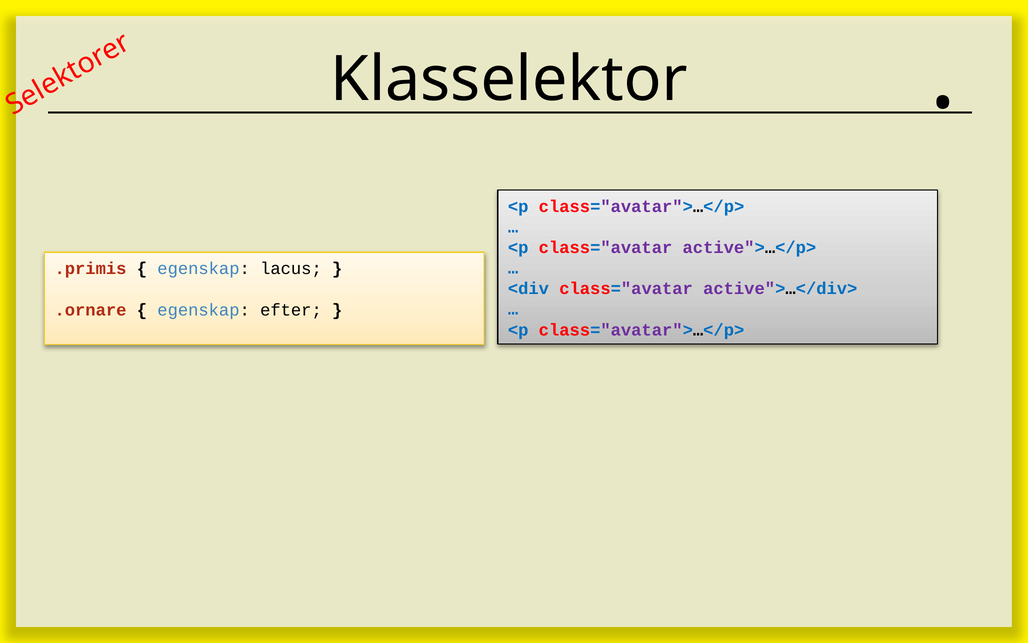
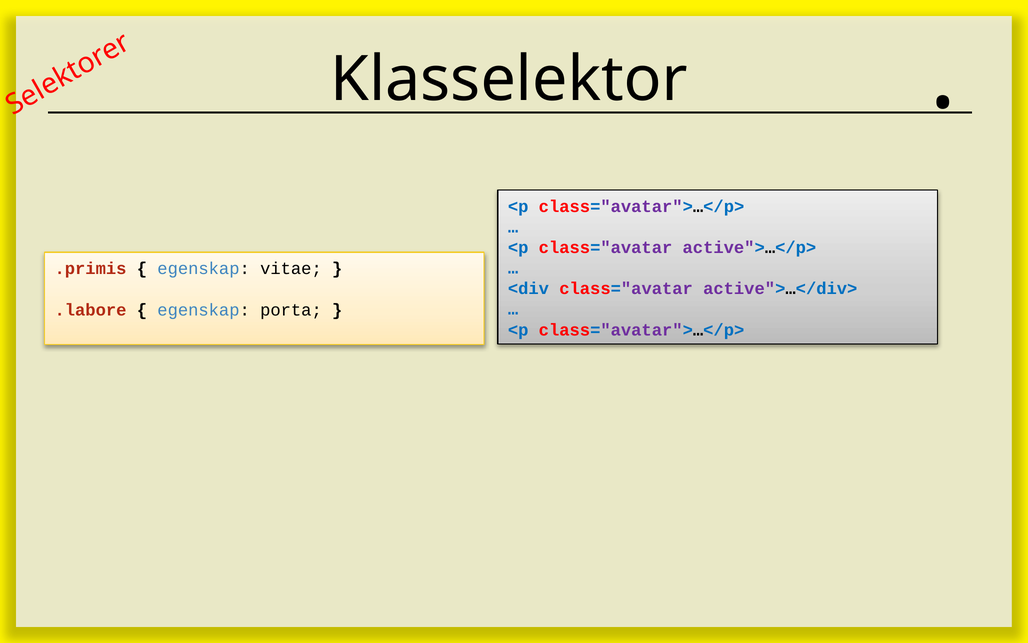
lacus: lacus -> vitae
.ornare: .ornare -> .labore
efter: efter -> porta
